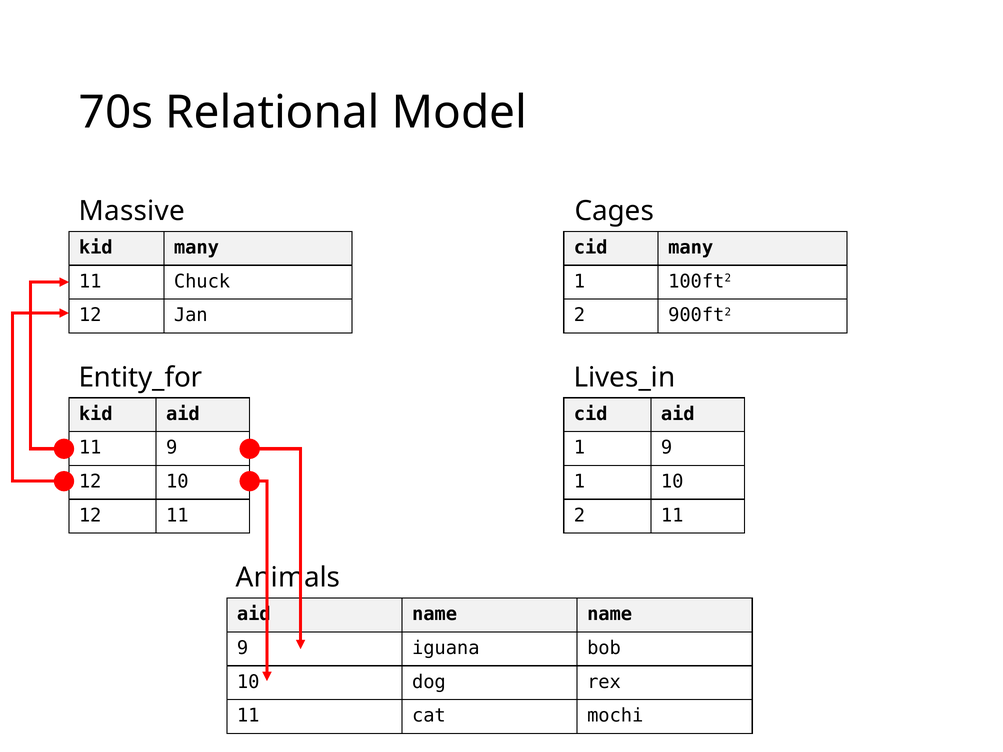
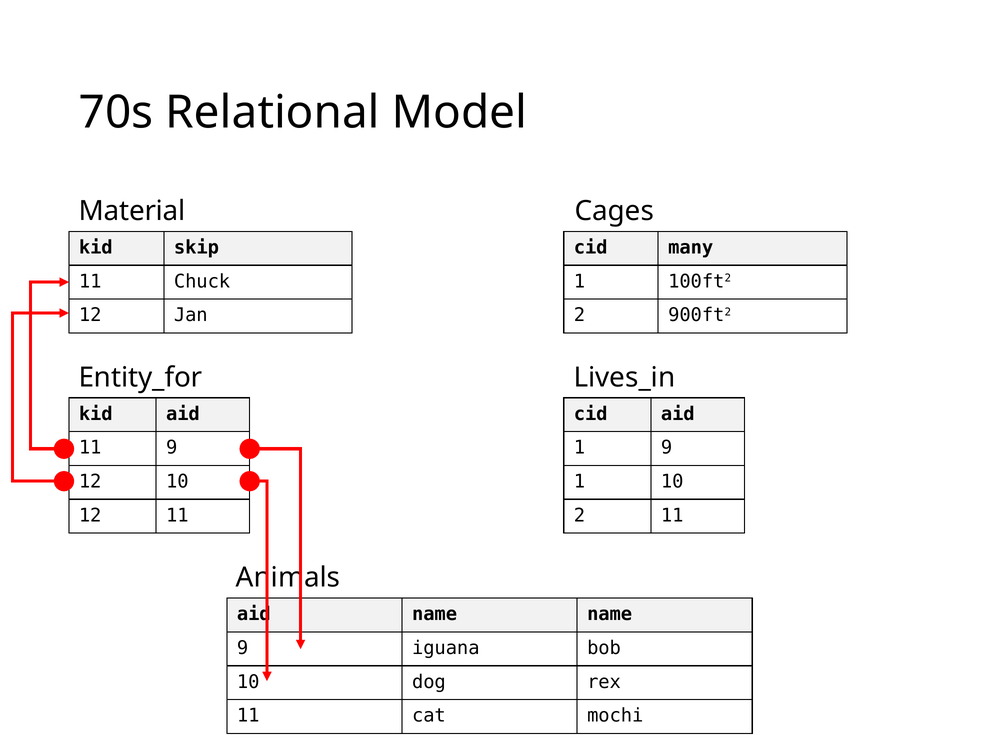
Massive: Massive -> Material
kid many: many -> skip
